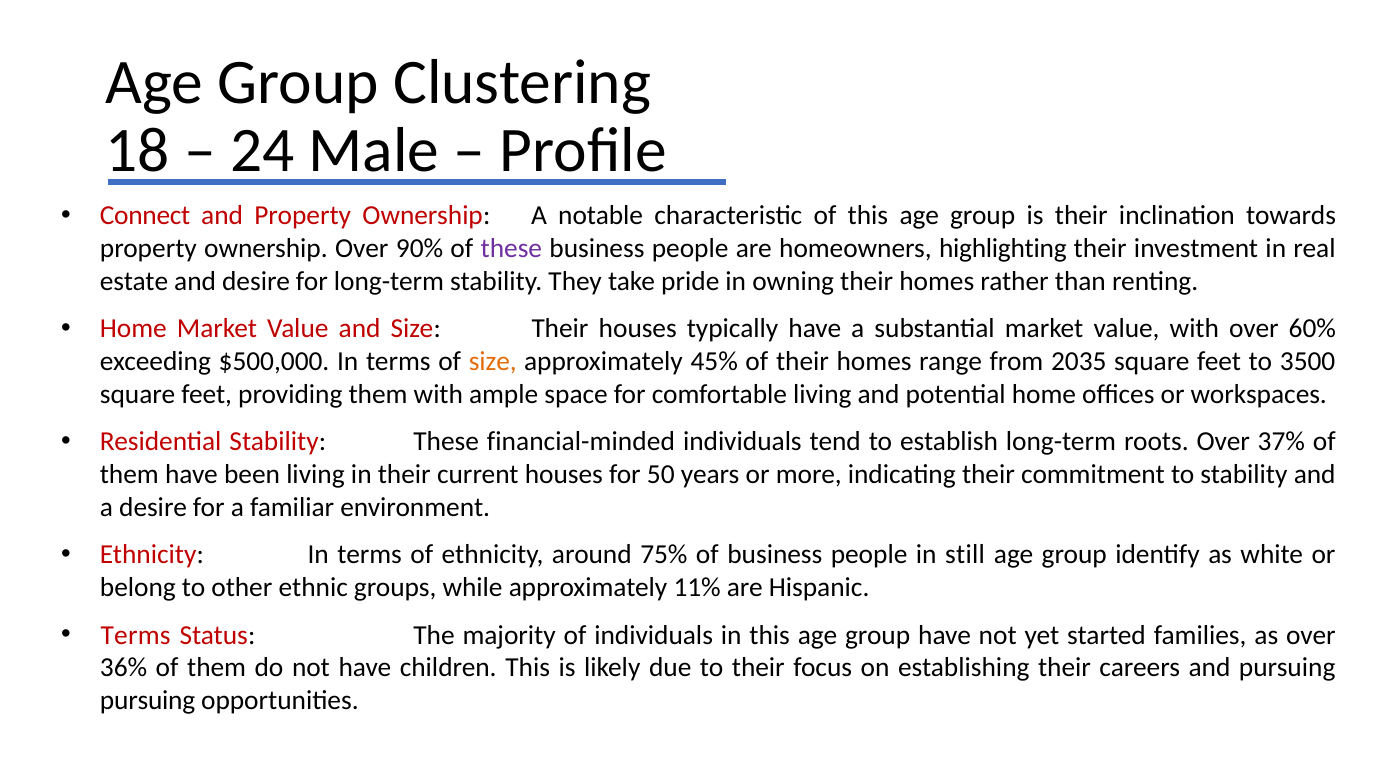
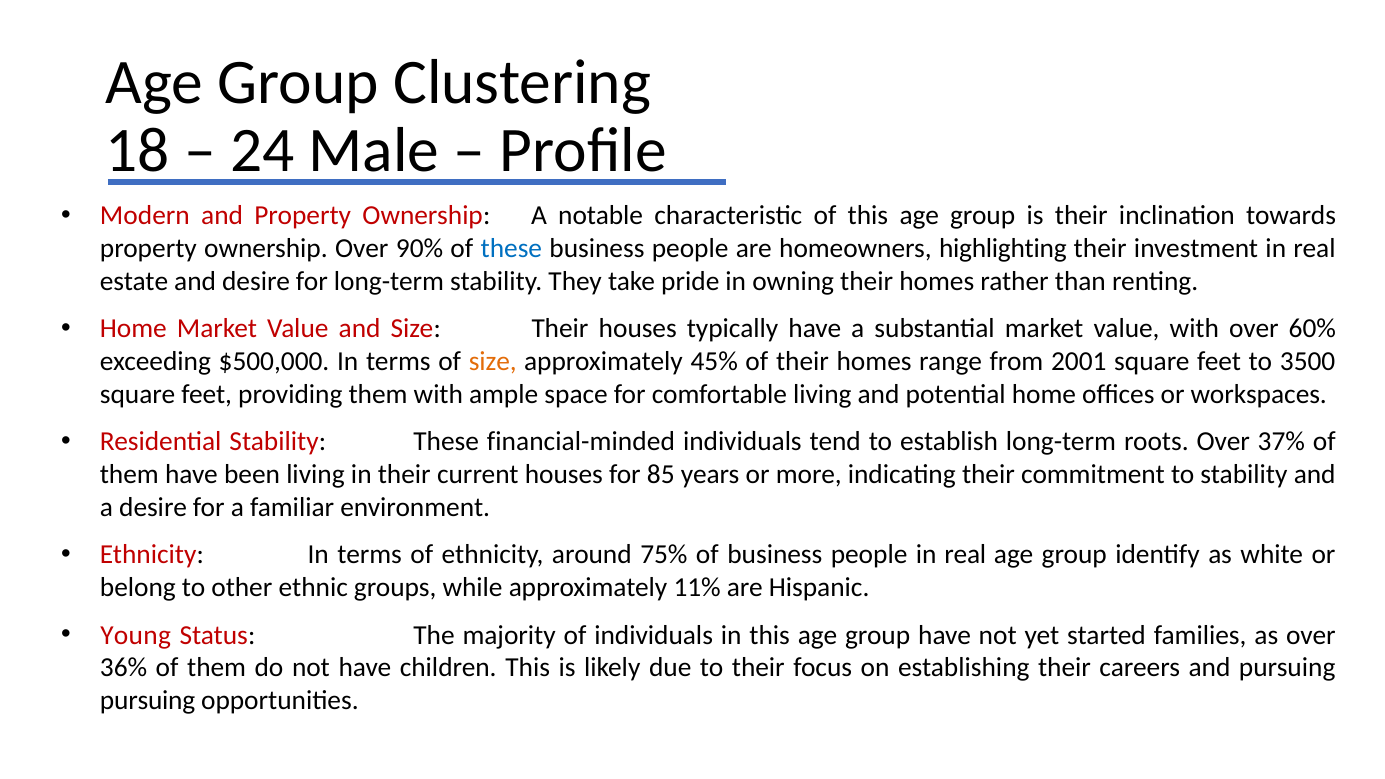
Connect: Connect -> Modern
these at (511, 248) colour: purple -> blue
2035: 2035 -> 2001
50: 50 -> 85
people in still: still -> real
Terms at (136, 635): Terms -> Young
